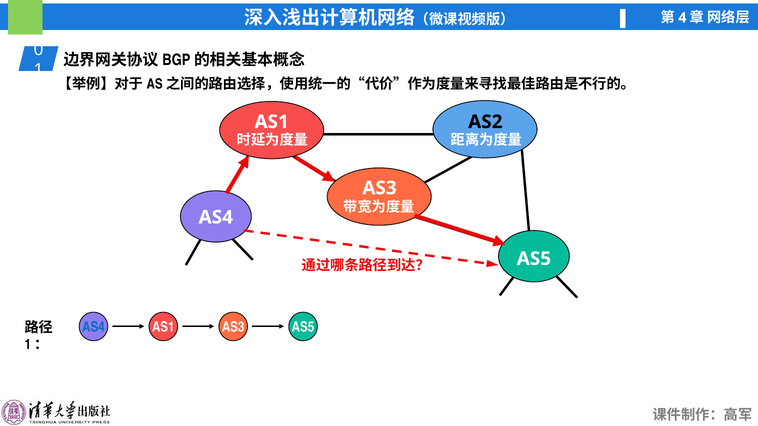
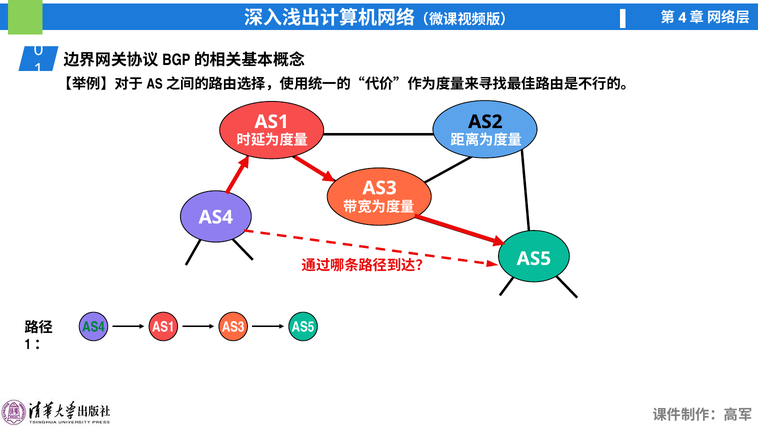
AS4 at (93, 328) colour: blue -> green
